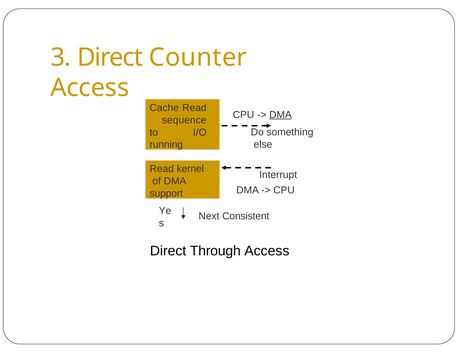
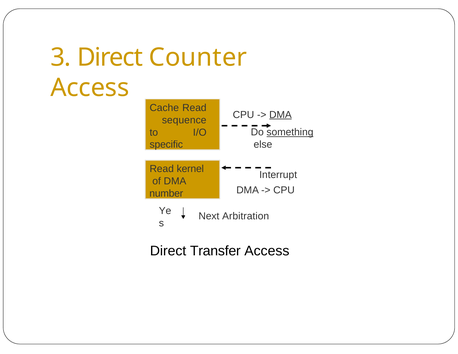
something underline: none -> present
running: running -> specific
support: support -> number
Consistent: Consistent -> Arbitration
Through: Through -> Transfer
